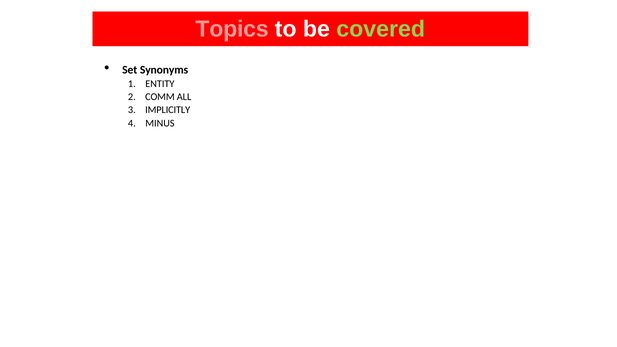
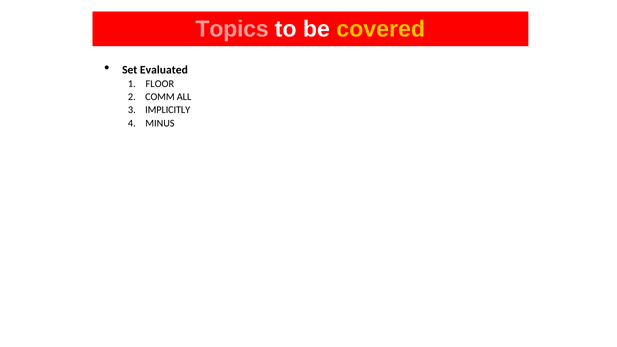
covered colour: light green -> yellow
Synonyms: Synonyms -> Evaluated
ENTITY: ENTITY -> FLOOR
